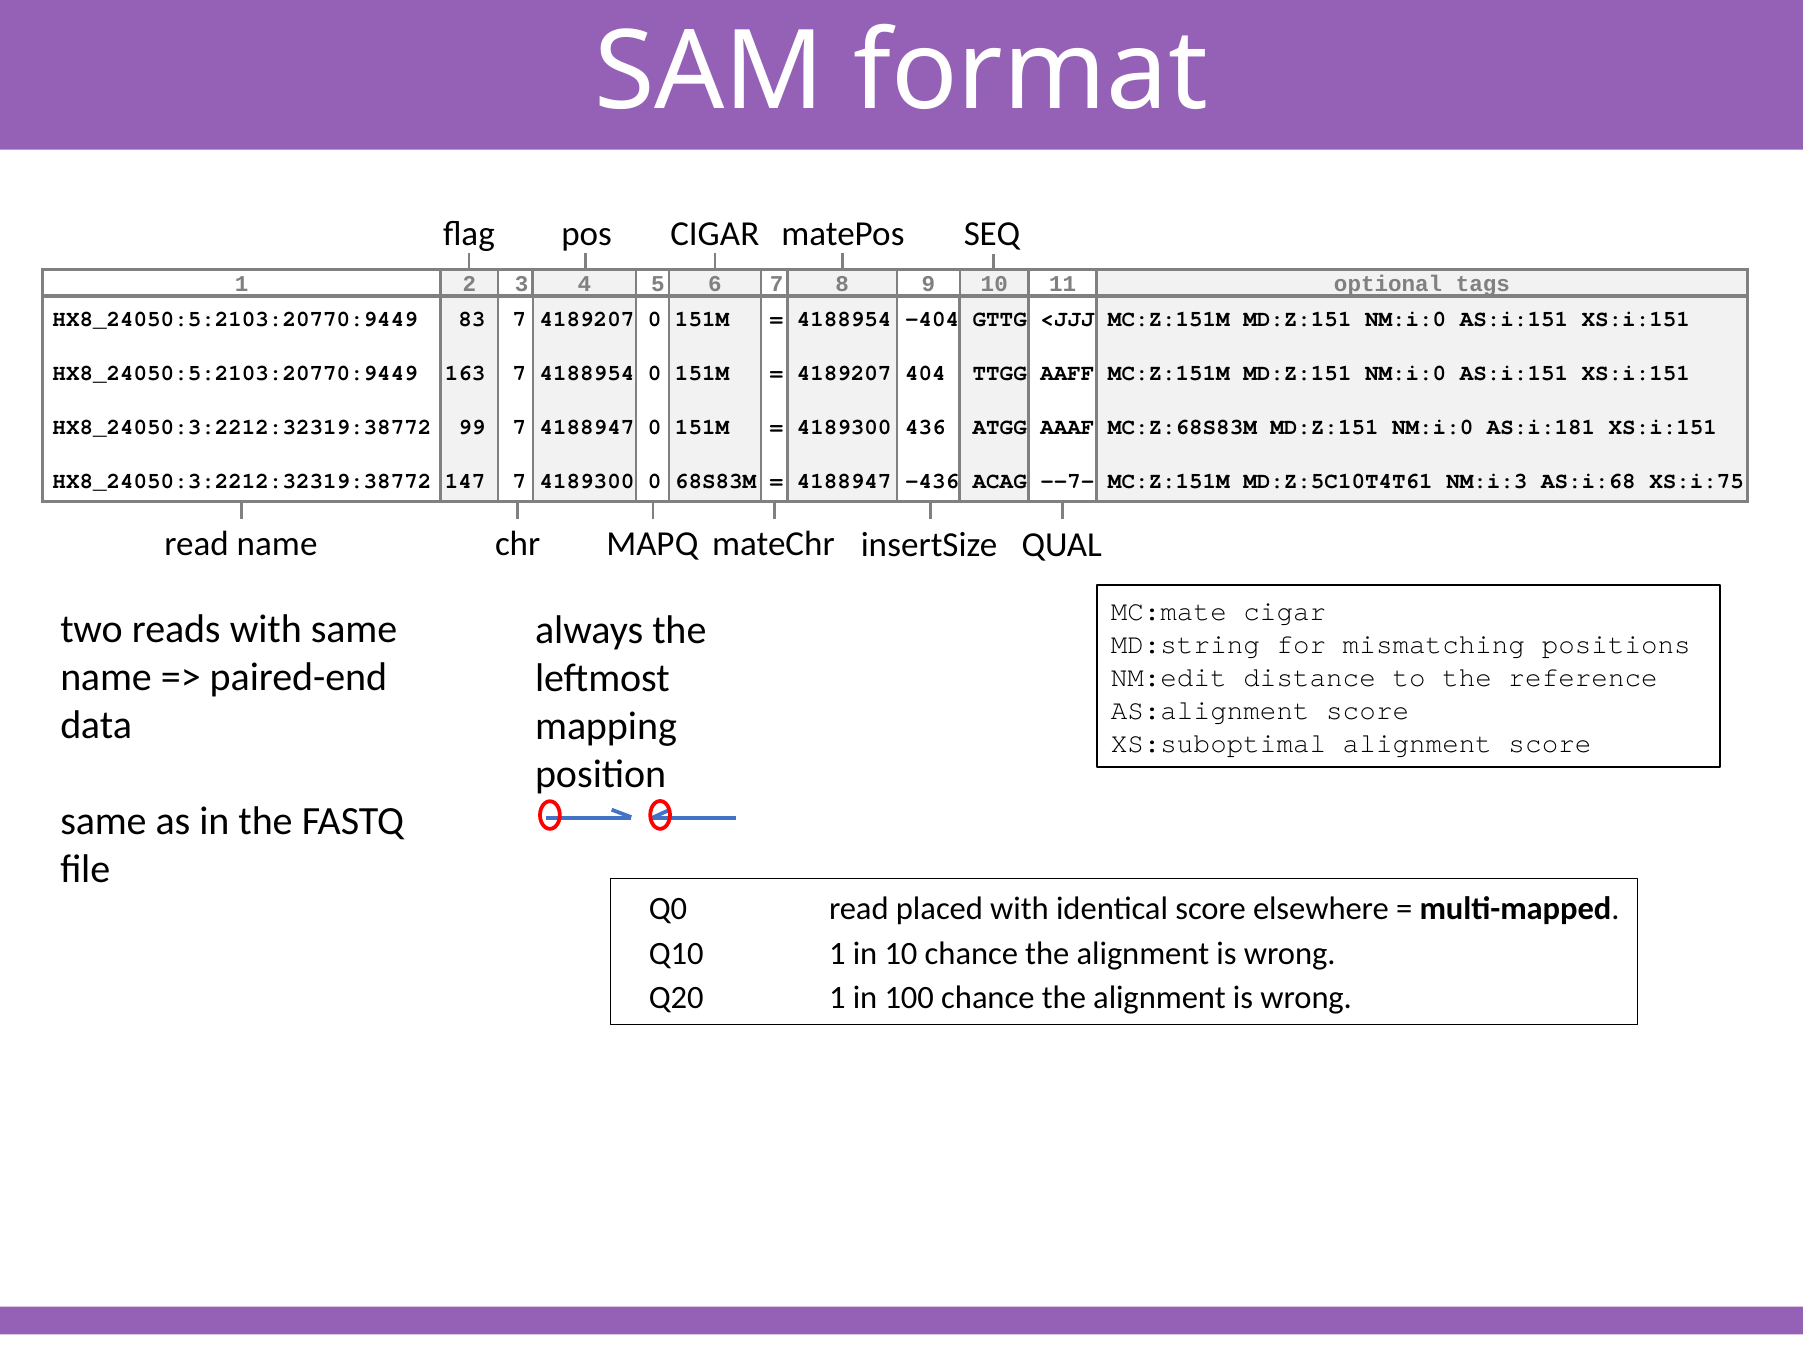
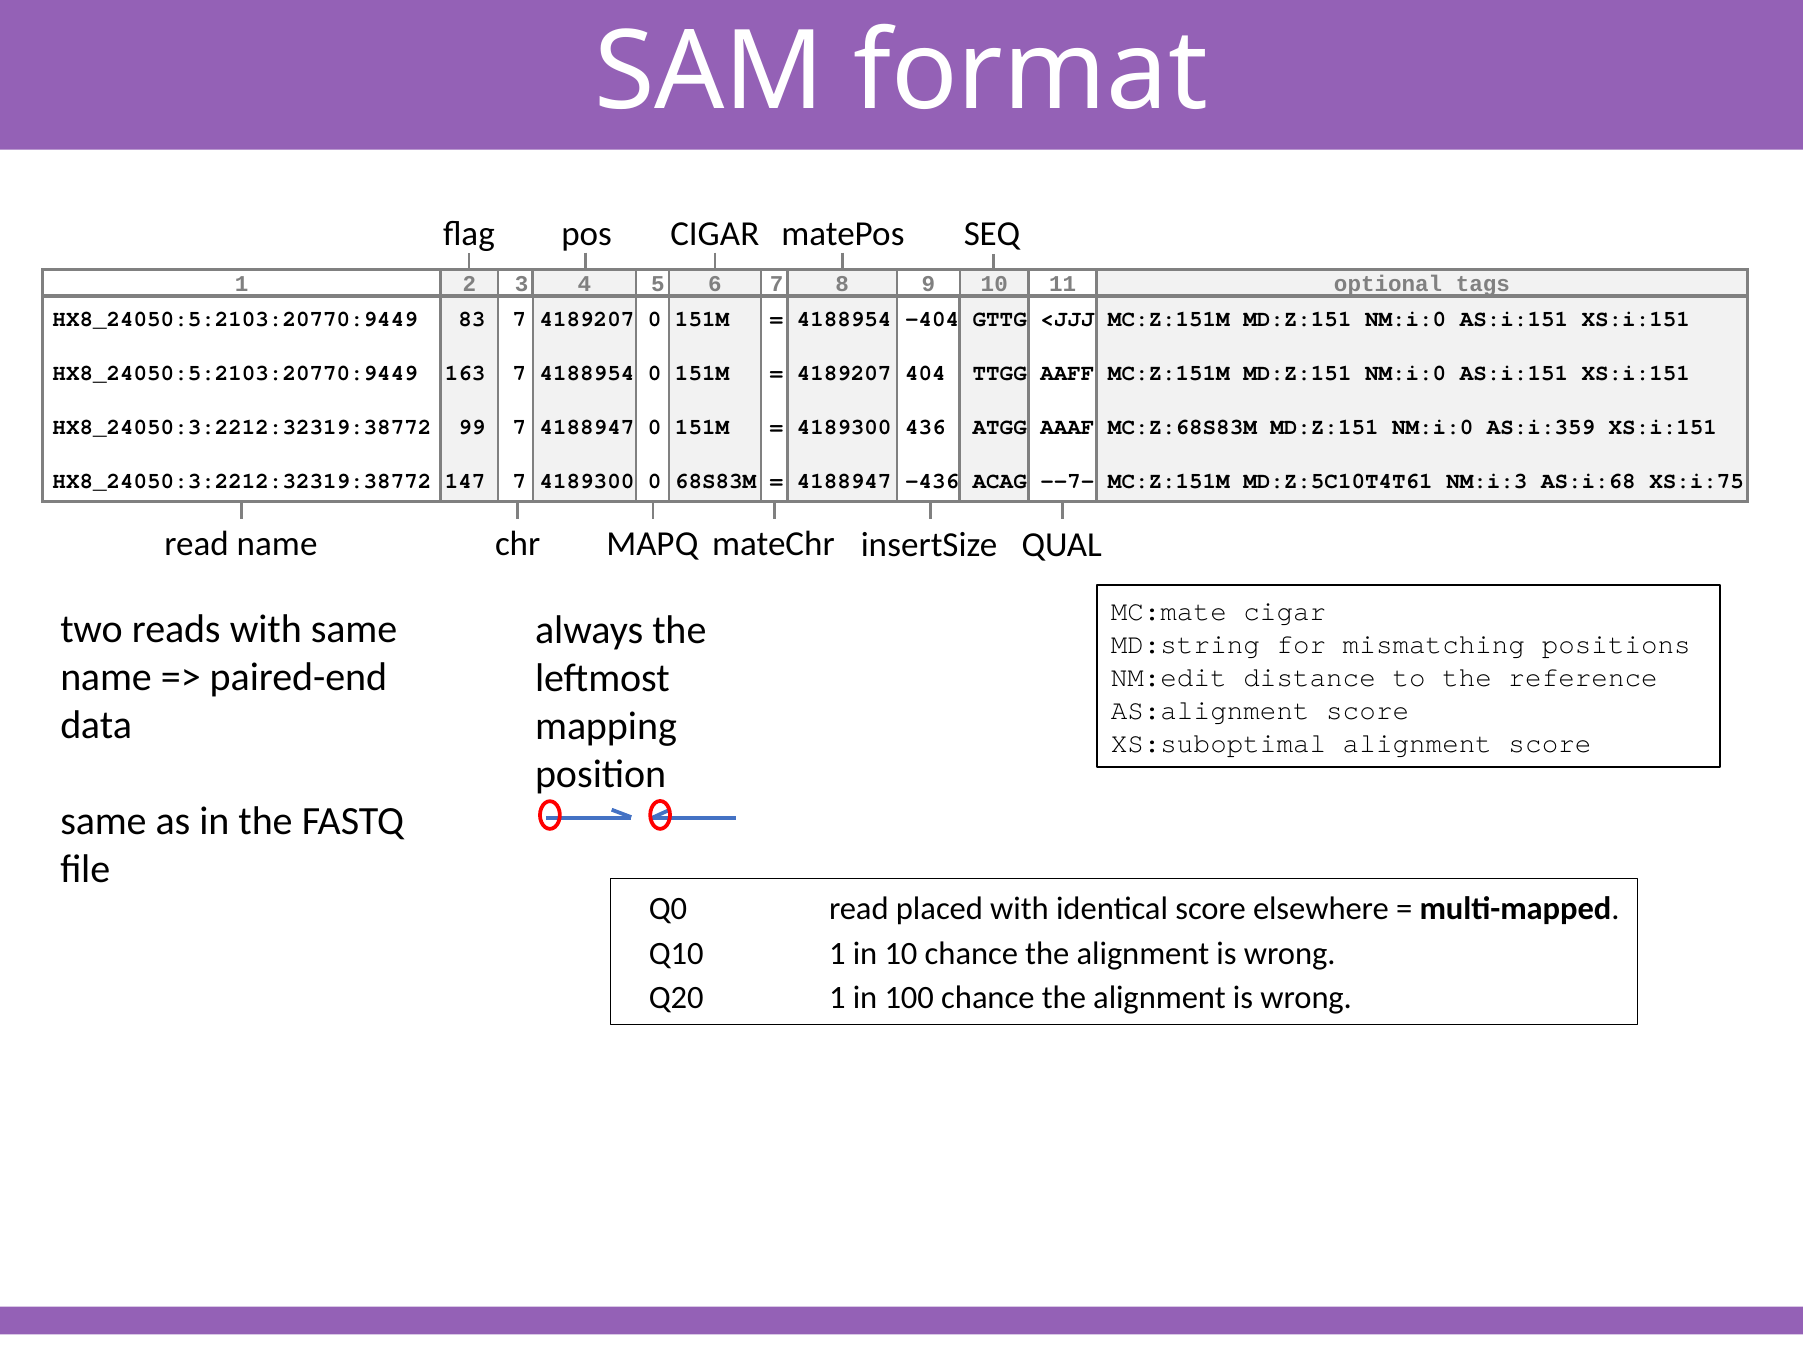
AS:i:181: AS:i:181 -> AS:i:359
